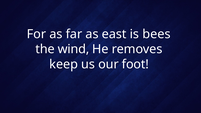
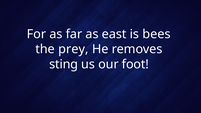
wind: wind -> prey
keep: keep -> sting
